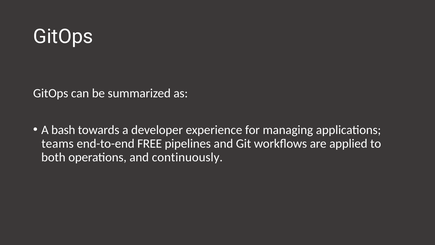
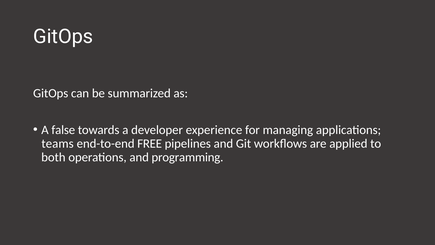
bash: bash -> false
continuously: continuously -> programming
